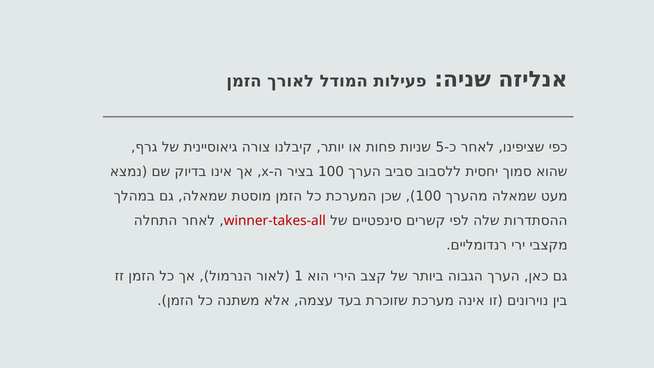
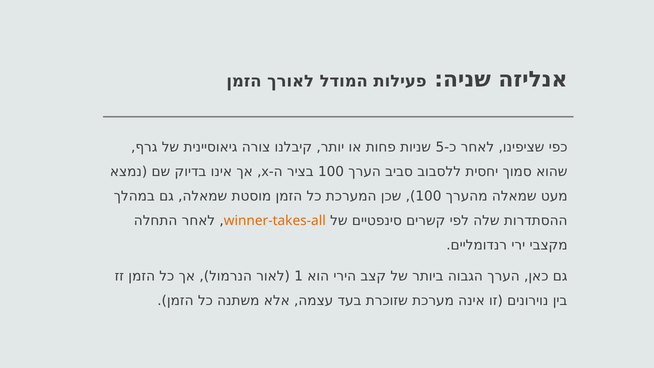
winner-takes-all colour: red -> orange
